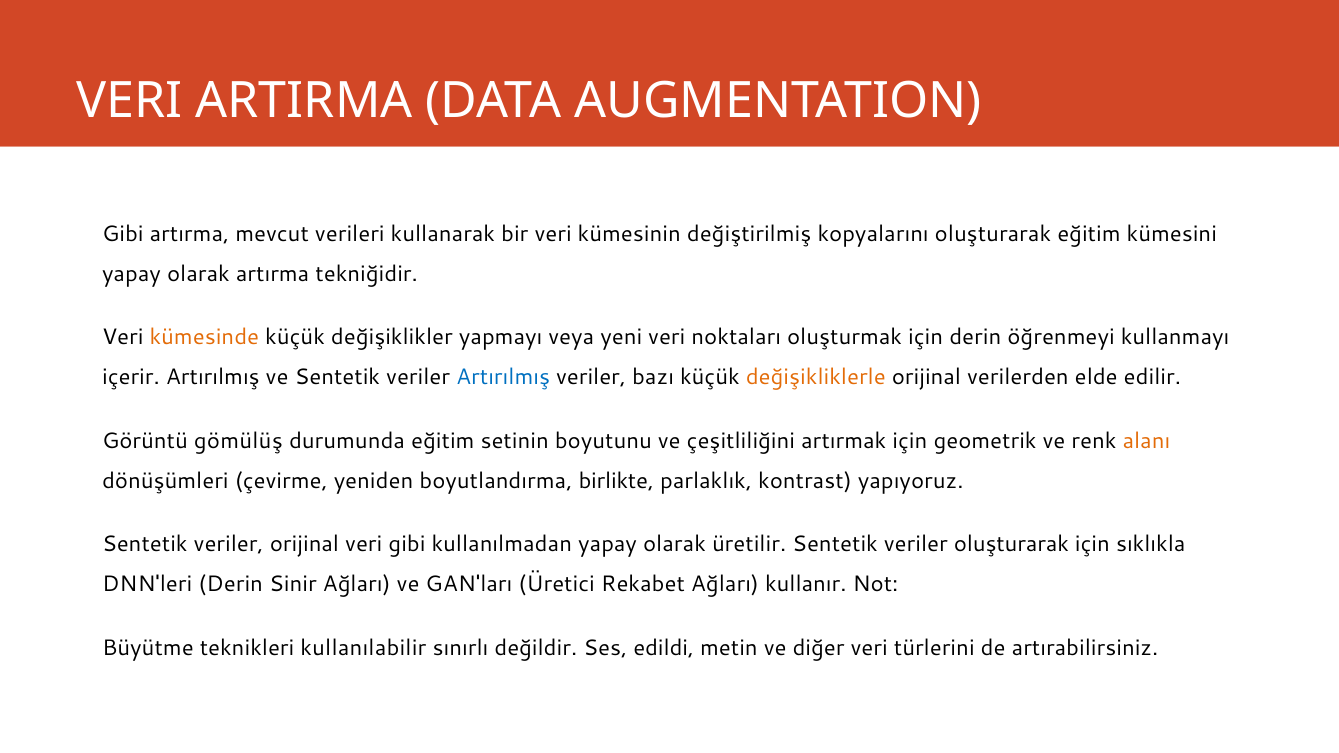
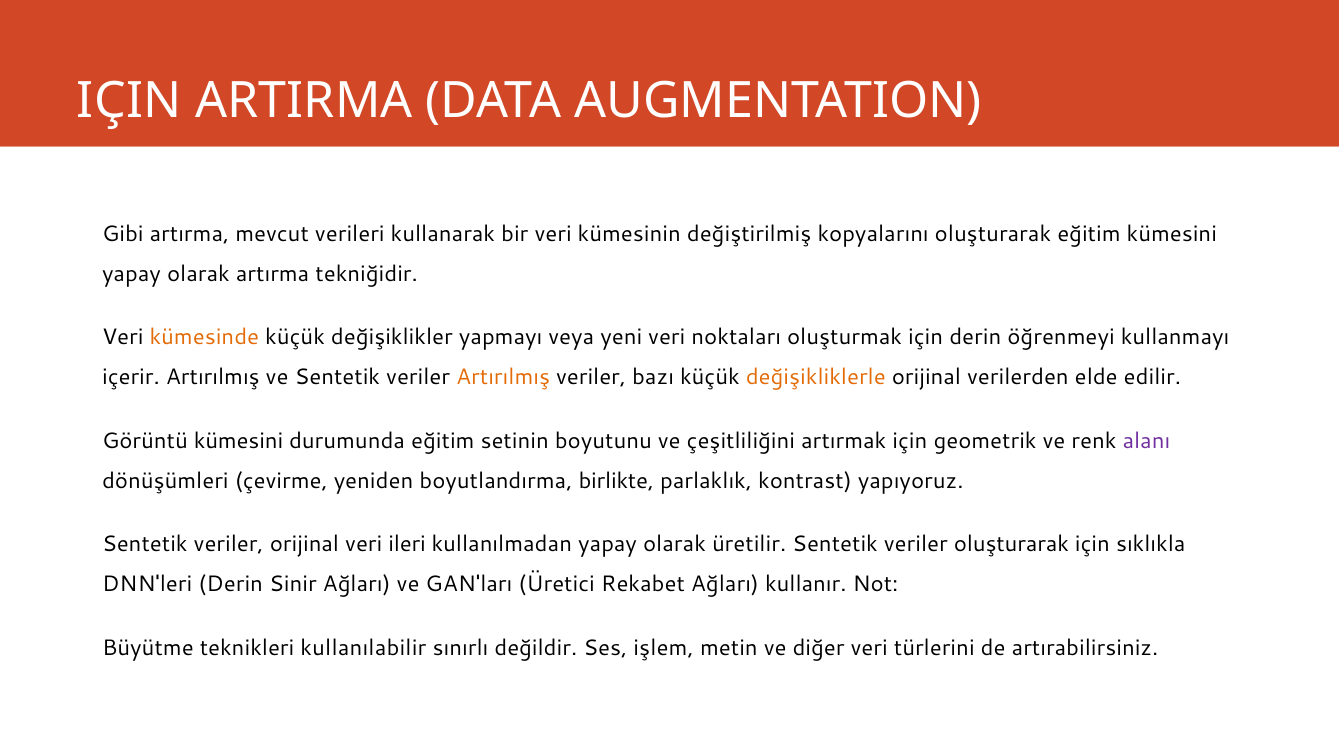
VERI at (130, 101): VERI -> IÇIN
Artırılmış at (503, 377) colour: blue -> orange
Görüntü gömülüş: gömülüş -> kümesini
alanı colour: orange -> purple
veri gibi: gibi -> ileri
edildi: edildi -> işlem
